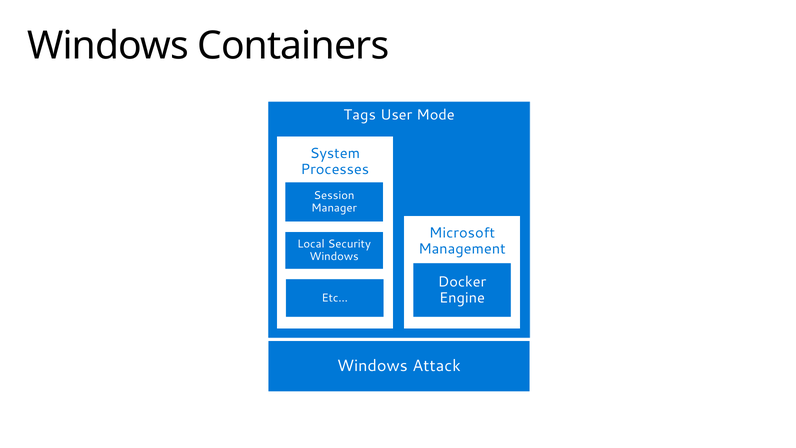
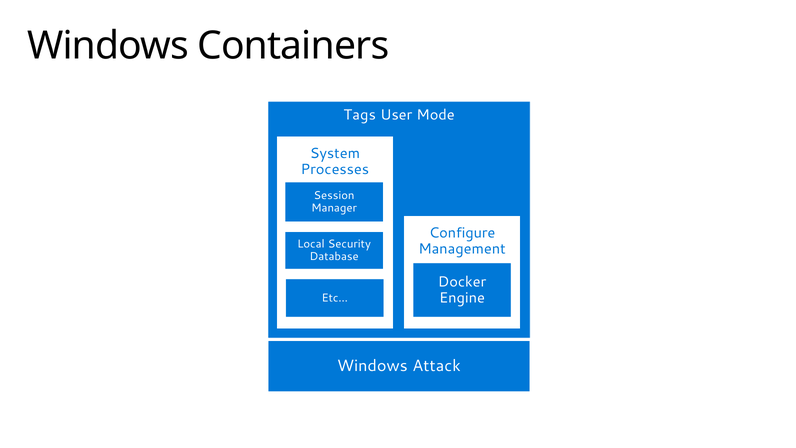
Microsoft: Microsoft -> Configure
Windows at (334, 256): Windows -> Database
